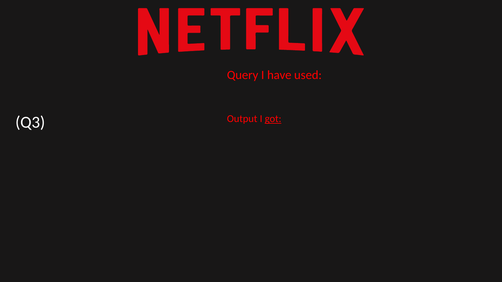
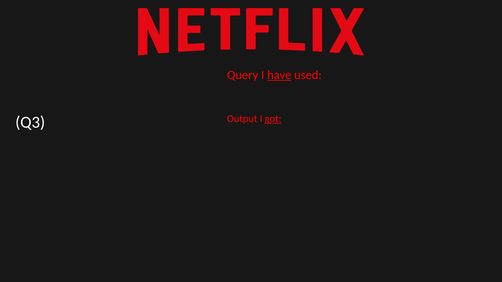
have underline: none -> present
